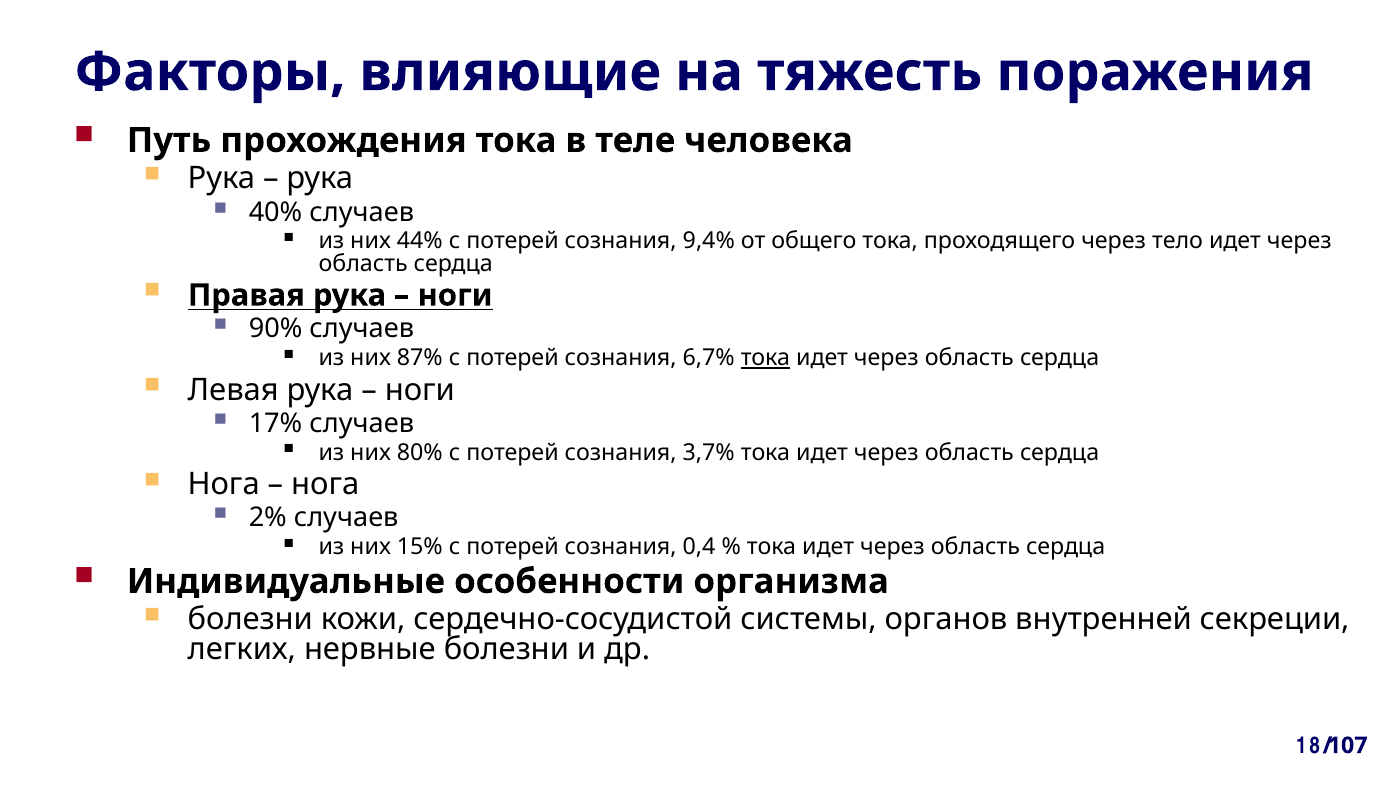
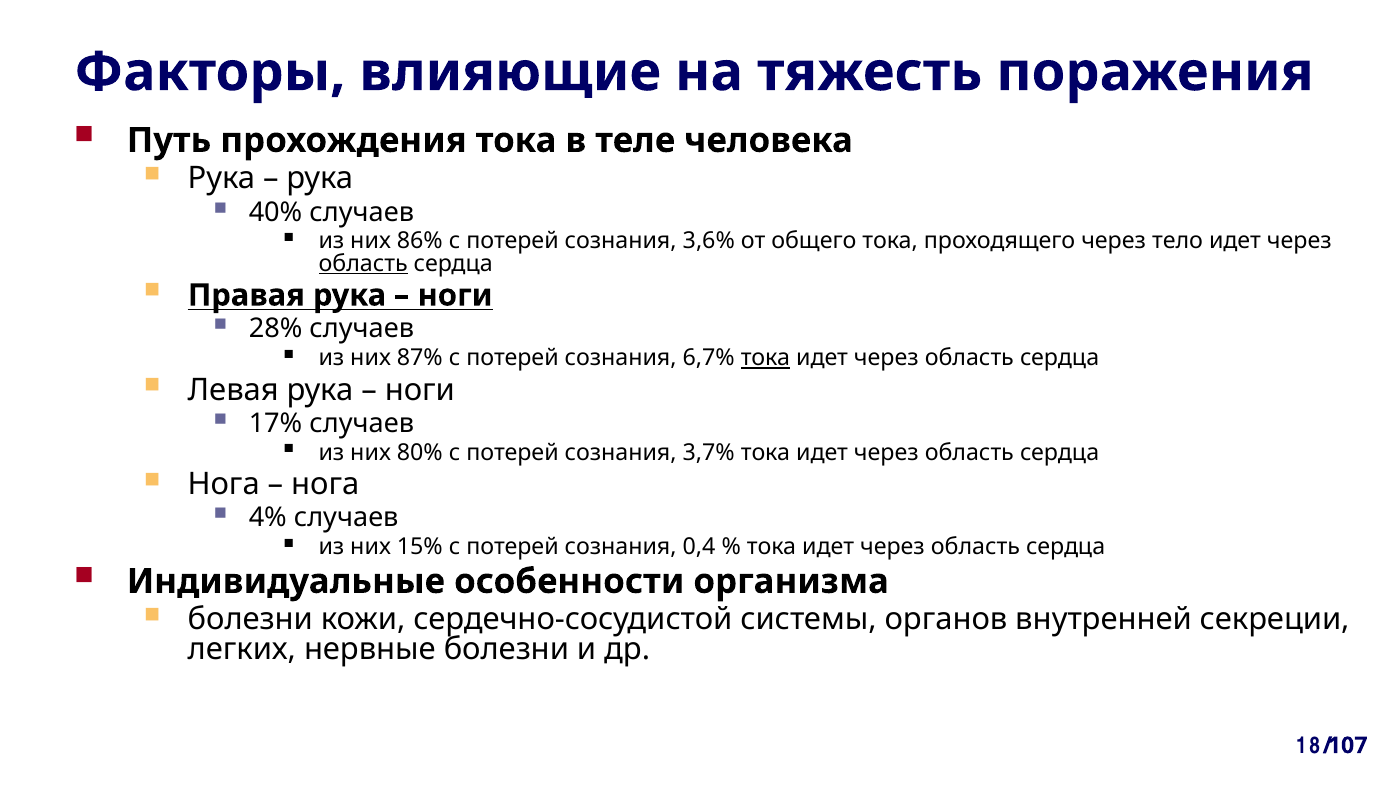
44%: 44% -> 86%
9,4%: 9,4% -> 3,6%
область at (363, 263) underline: none -> present
90%: 90% -> 28%
2%: 2% -> 4%
